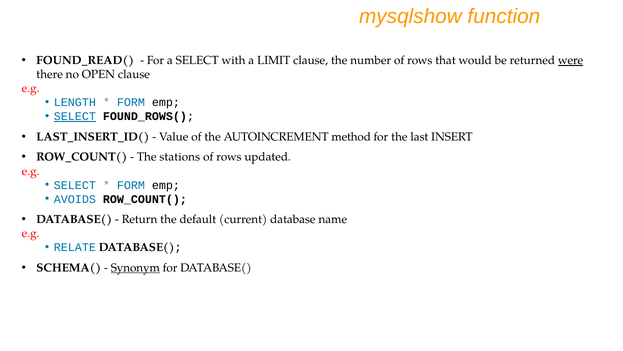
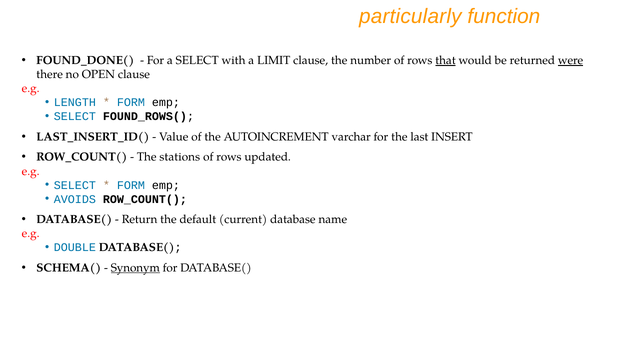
mysqlshow: mysqlshow -> particularly
FOUND_READ(: FOUND_READ( -> FOUND_DONE(
that underline: none -> present
SELECT at (75, 116) underline: present -> none
method: method -> varchar
RELATE: RELATE -> DOUBLE
